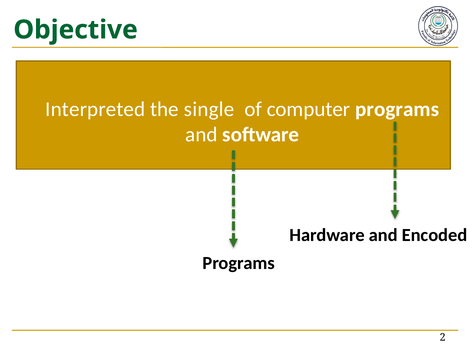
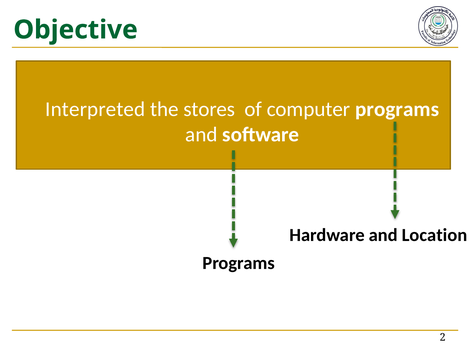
single: single -> stores
Encoded: Encoded -> Location
